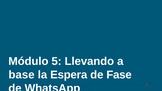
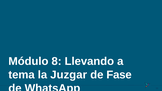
5: 5 -> 8
base: base -> tema
Espera: Espera -> Juzgar
